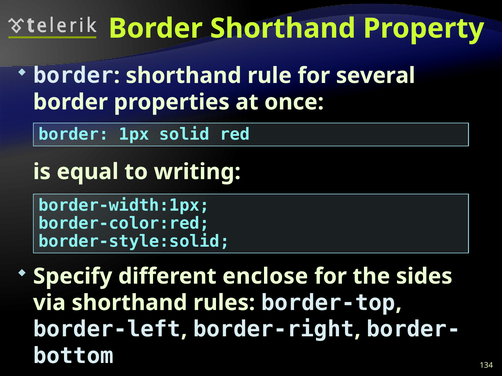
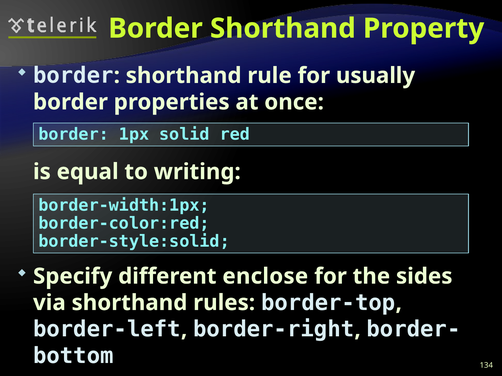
several: several -> usually
